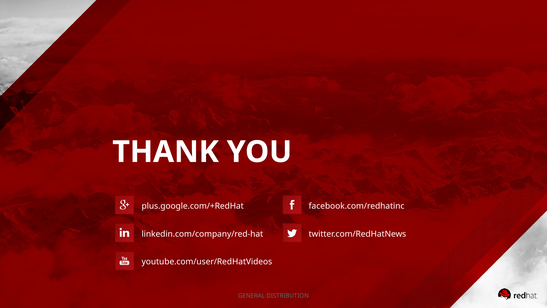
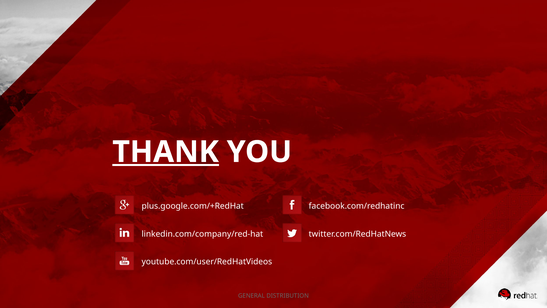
THANK underline: none -> present
